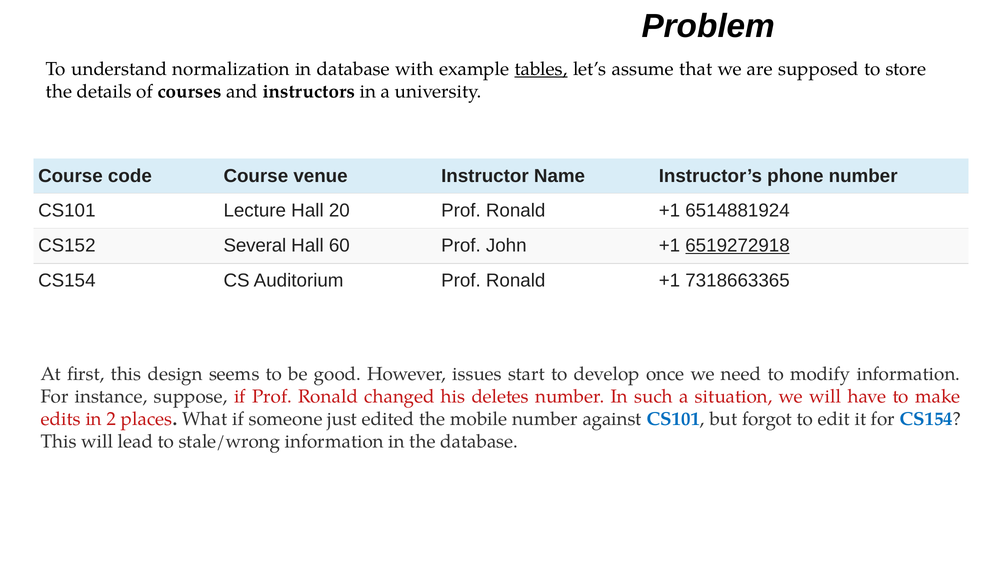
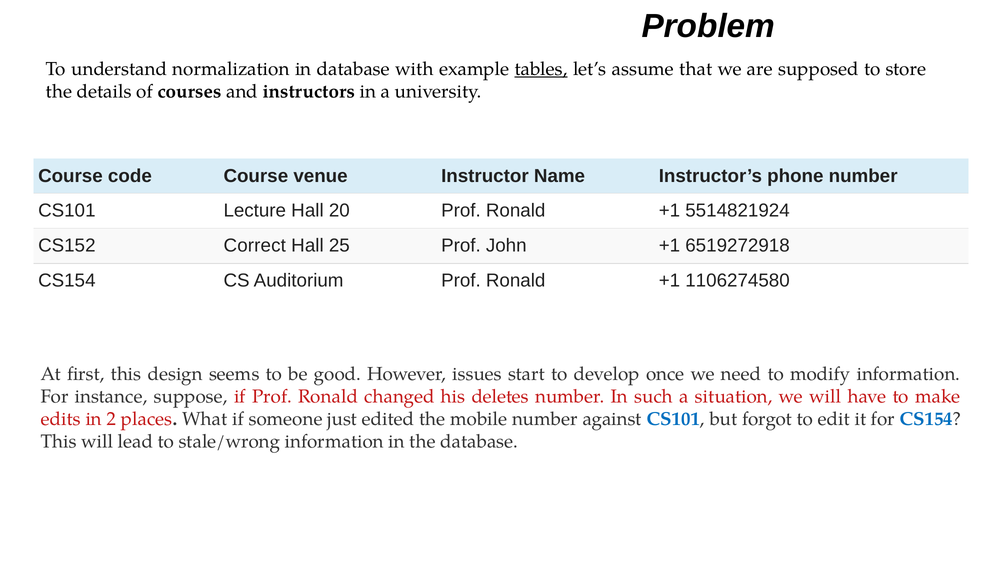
6514881924: 6514881924 -> 5514821924
Several: Several -> Correct
60: 60 -> 25
6519272918 underline: present -> none
7318663365: 7318663365 -> 1106274580
